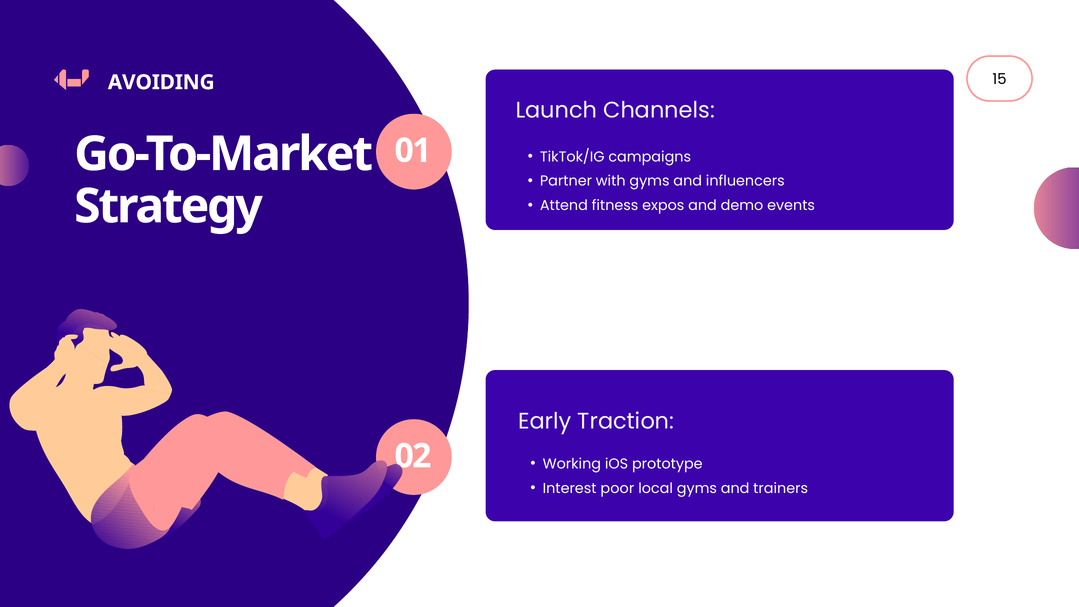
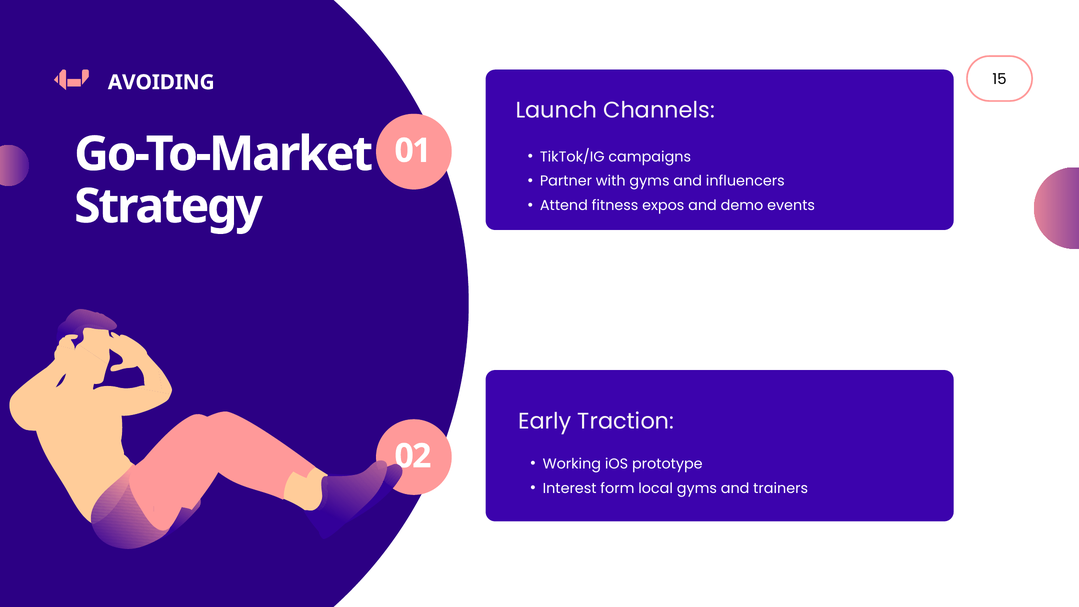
poor: poor -> form
